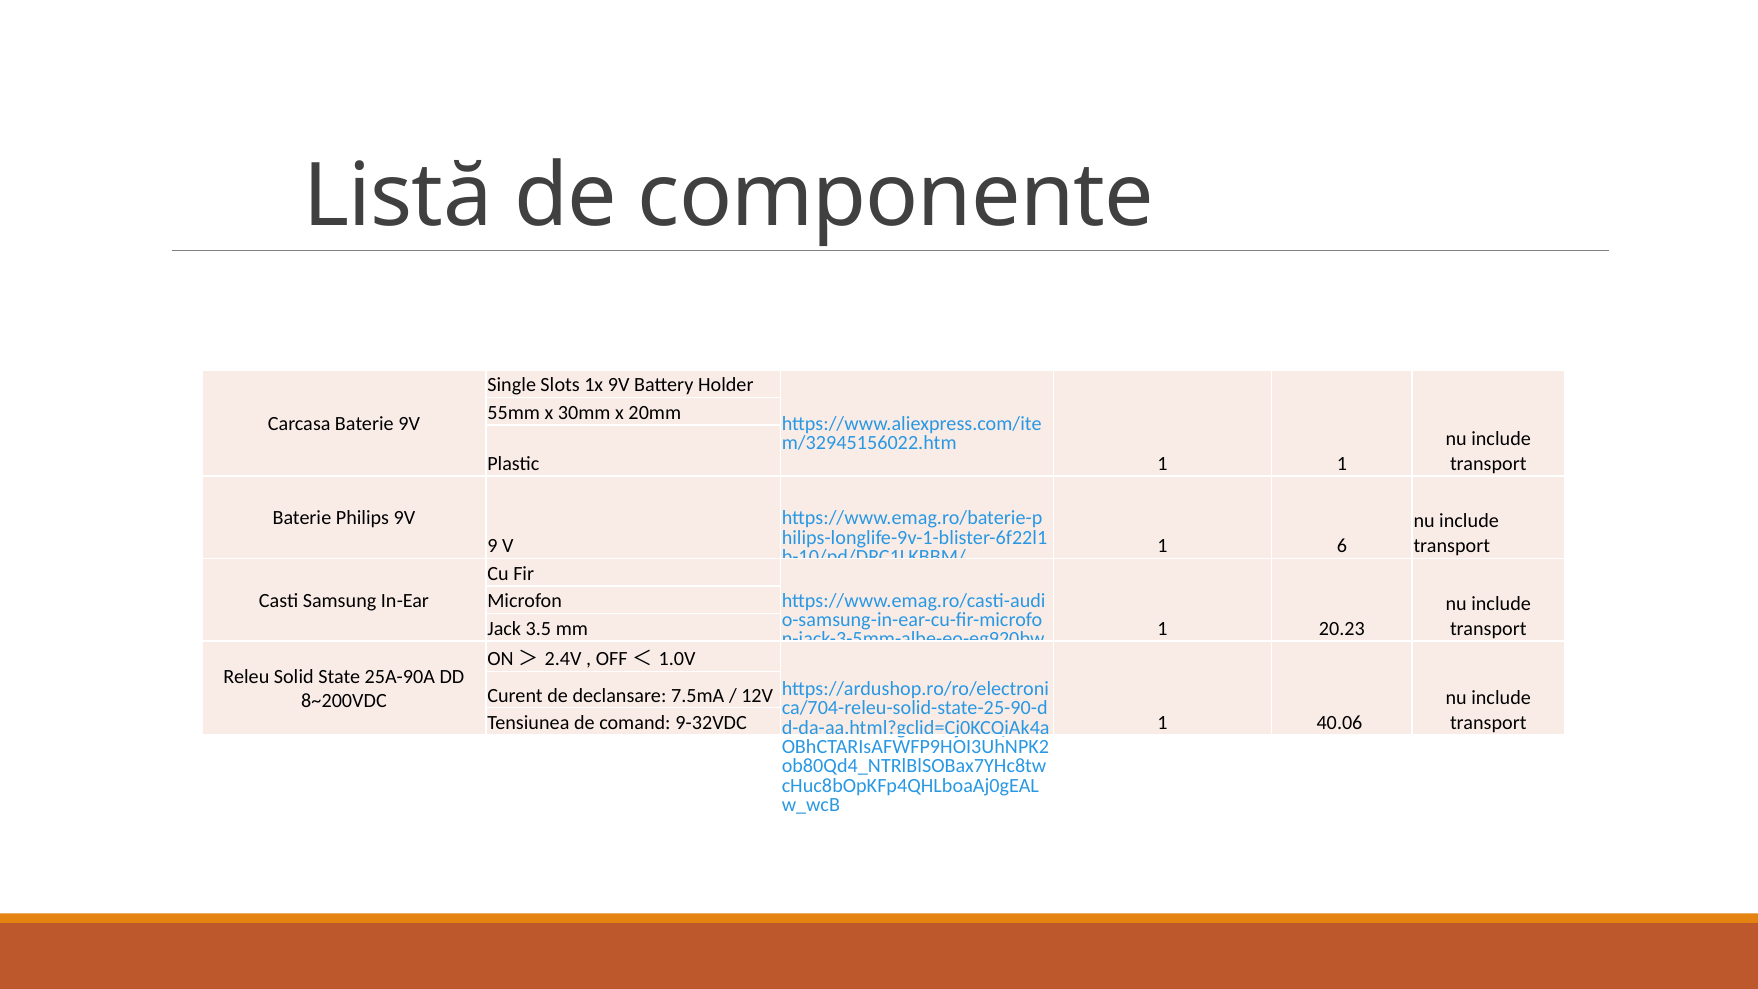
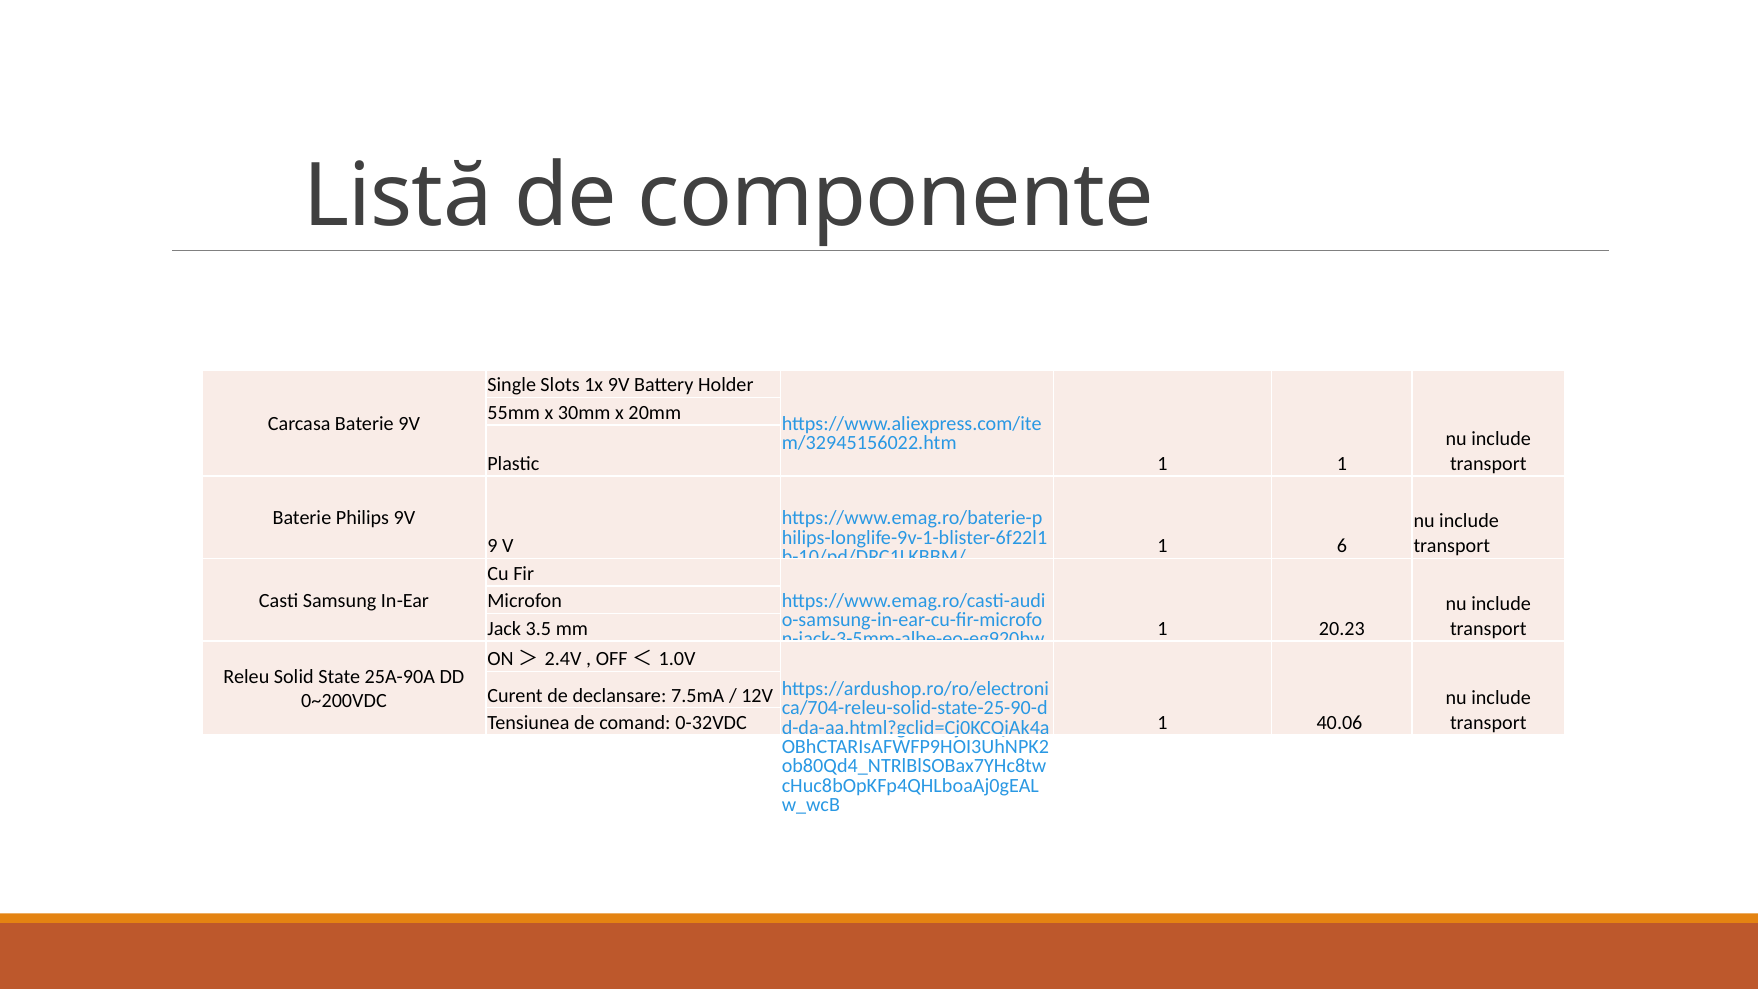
8~200VDC: 8~200VDC -> 0~200VDC
9-32VDC: 9-32VDC -> 0-32VDC
